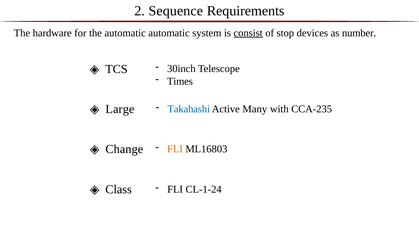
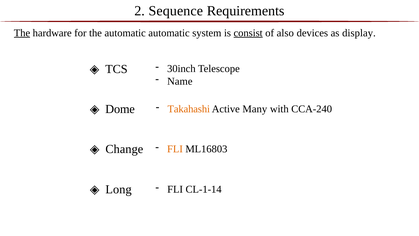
The at (22, 33) underline: none -> present
stop: stop -> also
number: number -> display
Times: Times -> Name
Large: Large -> Dome
Takahashi colour: blue -> orange
CCA-235: CCA-235 -> CCA-240
Class: Class -> Long
CL-1-24: CL-1-24 -> CL-1-14
